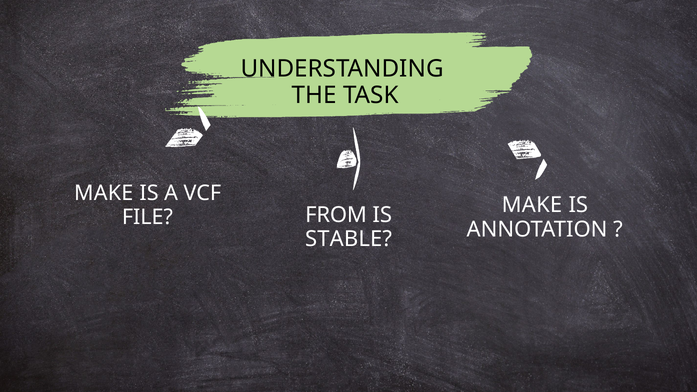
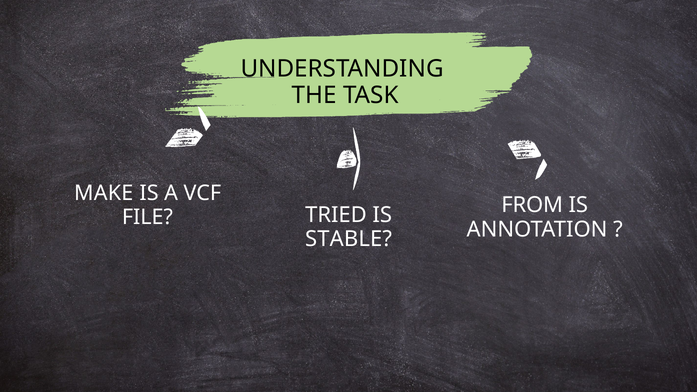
MAKE at (532, 205): MAKE -> FROM
FROM: FROM -> TRIED
